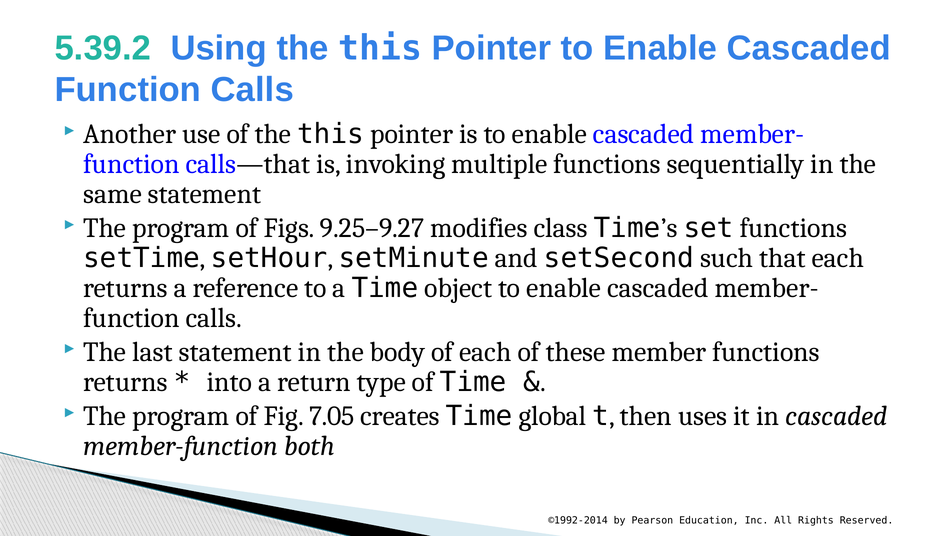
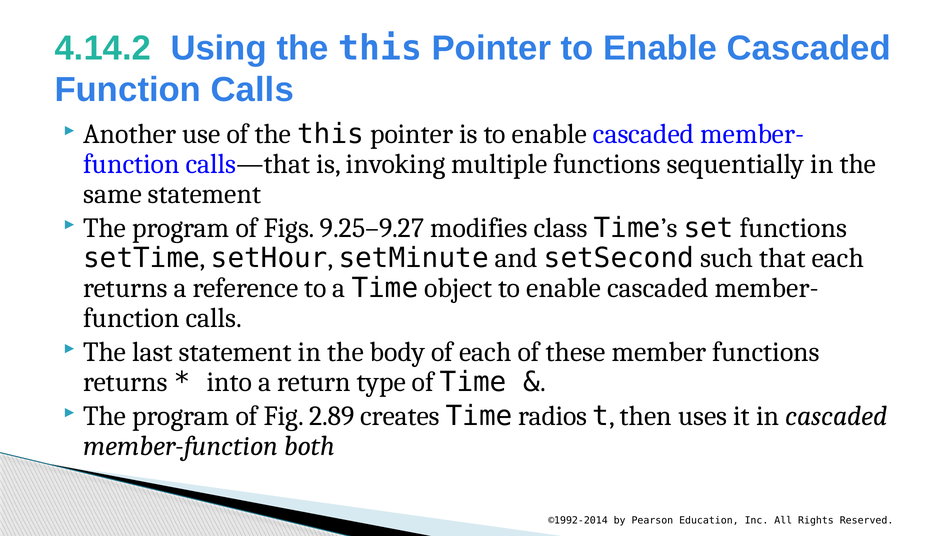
5.39.2: 5.39.2 -> 4.14.2
7.05: 7.05 -> 2.89
global: global -> radios
